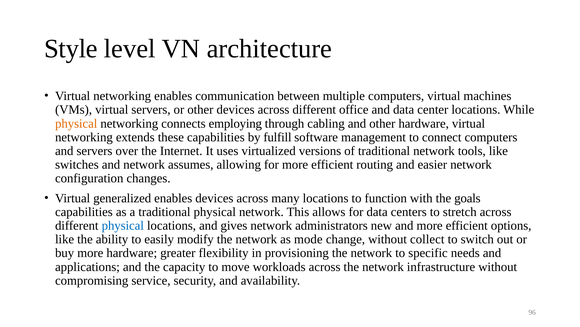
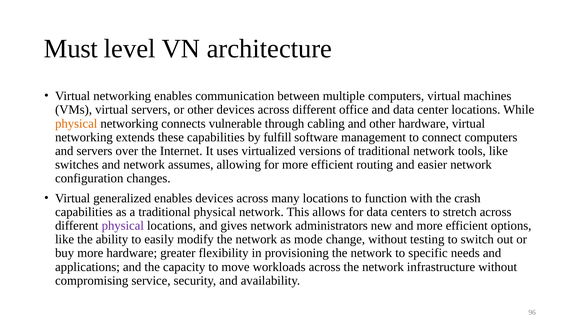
Style: Style -> Must
employing: employing -> vulnerable
goals: goals -> crash
physical at (123, 225) colour: blue -> purple
collect: collect -> testing
